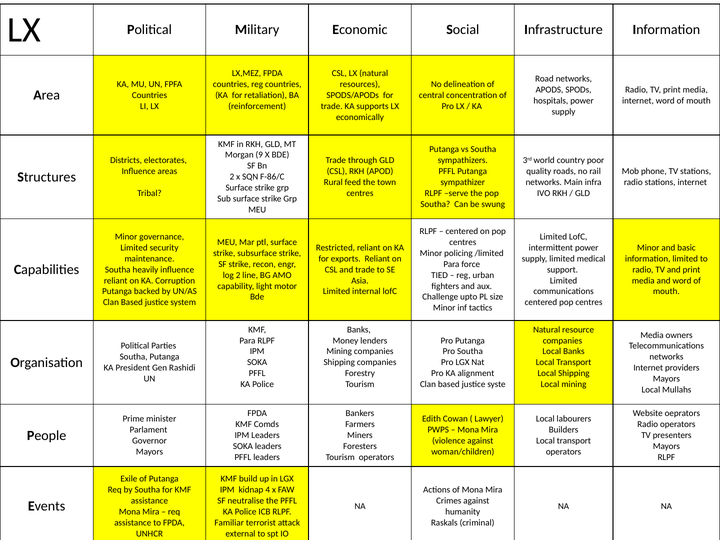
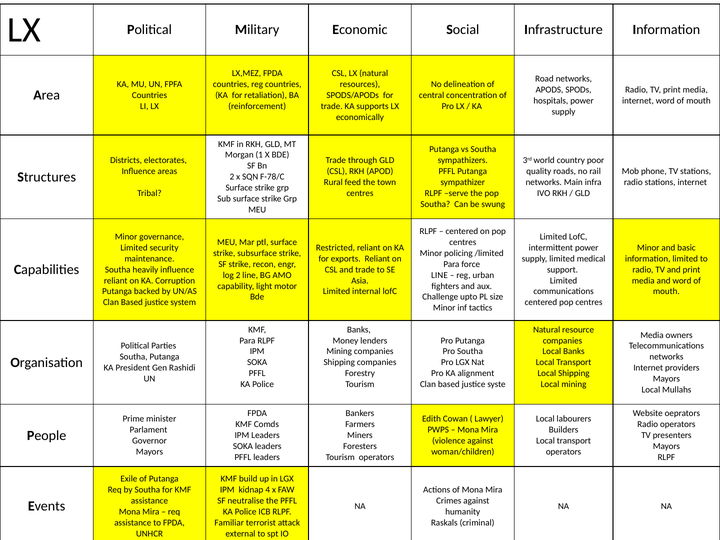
9: 9 -> 1
F-86/C: F-86/C -> F-78/C
TIED at (440, 275): TIED -> LINE
